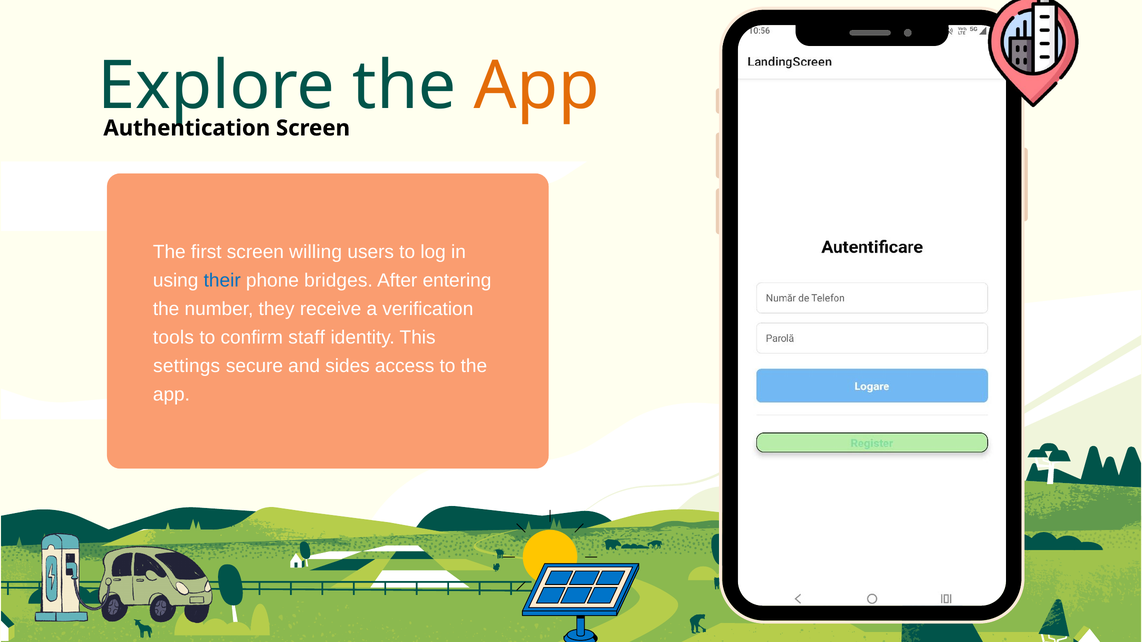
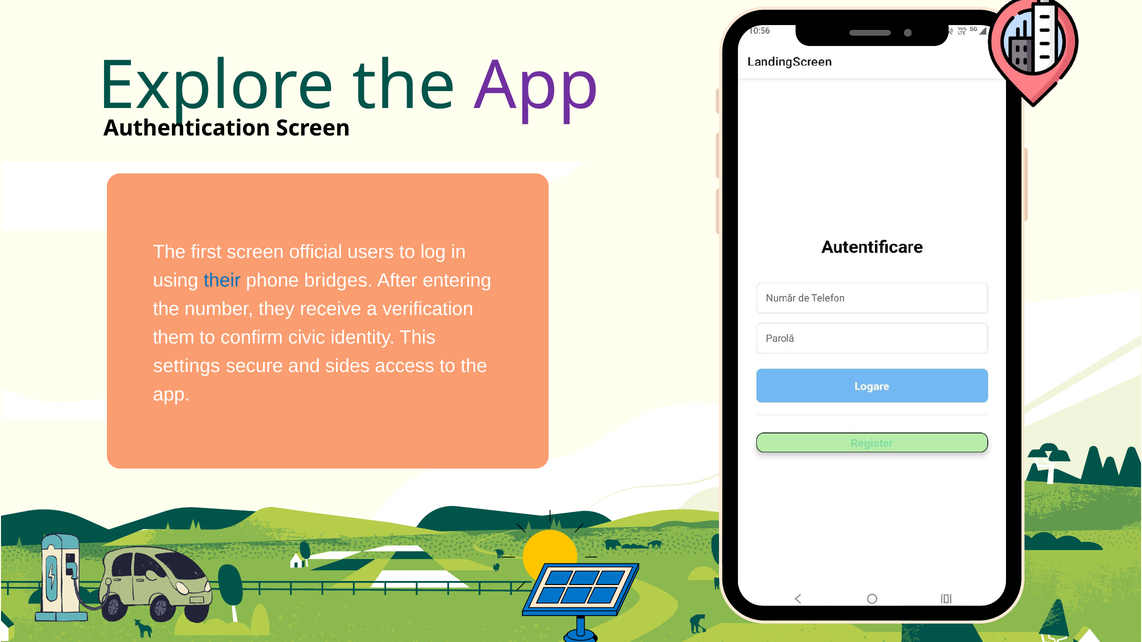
App at (537, 86) colour: orange -> purple
willing: willing -> official
tools: tools -> them
staff: staff -> civic
